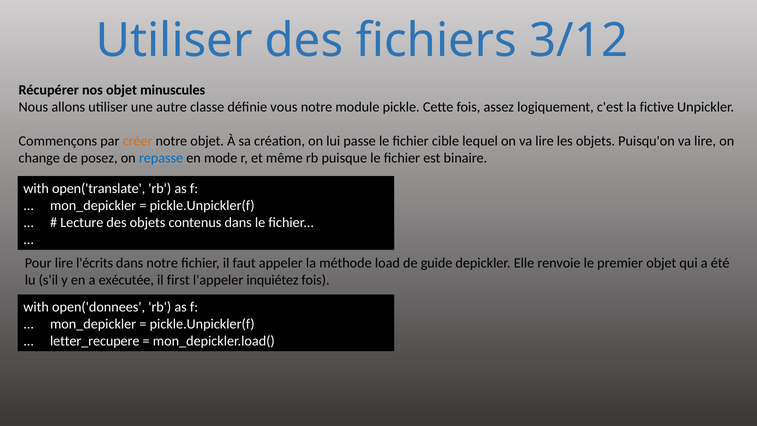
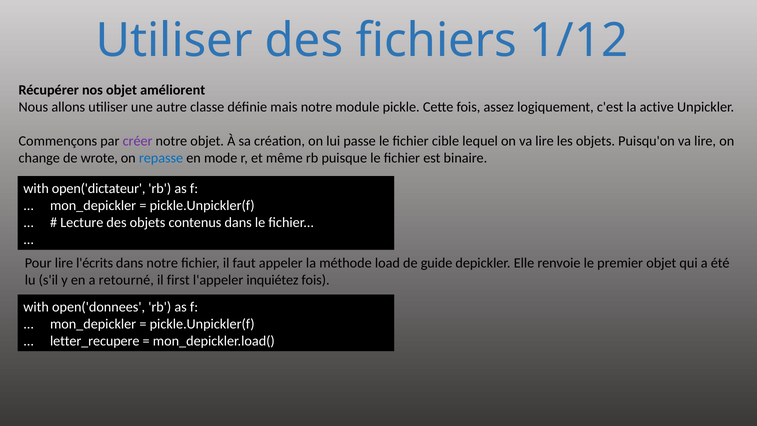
3/12: 3/12 -> 1/12
minuscules: minuscules -> améliorent
vous: vous -> mais
fictive: fictive -> active
créer colour: orange -> purple
posez: posez -> wrote
open('translate: open('translate -> open('dictateur
exécutée: exécutée -> retourné
